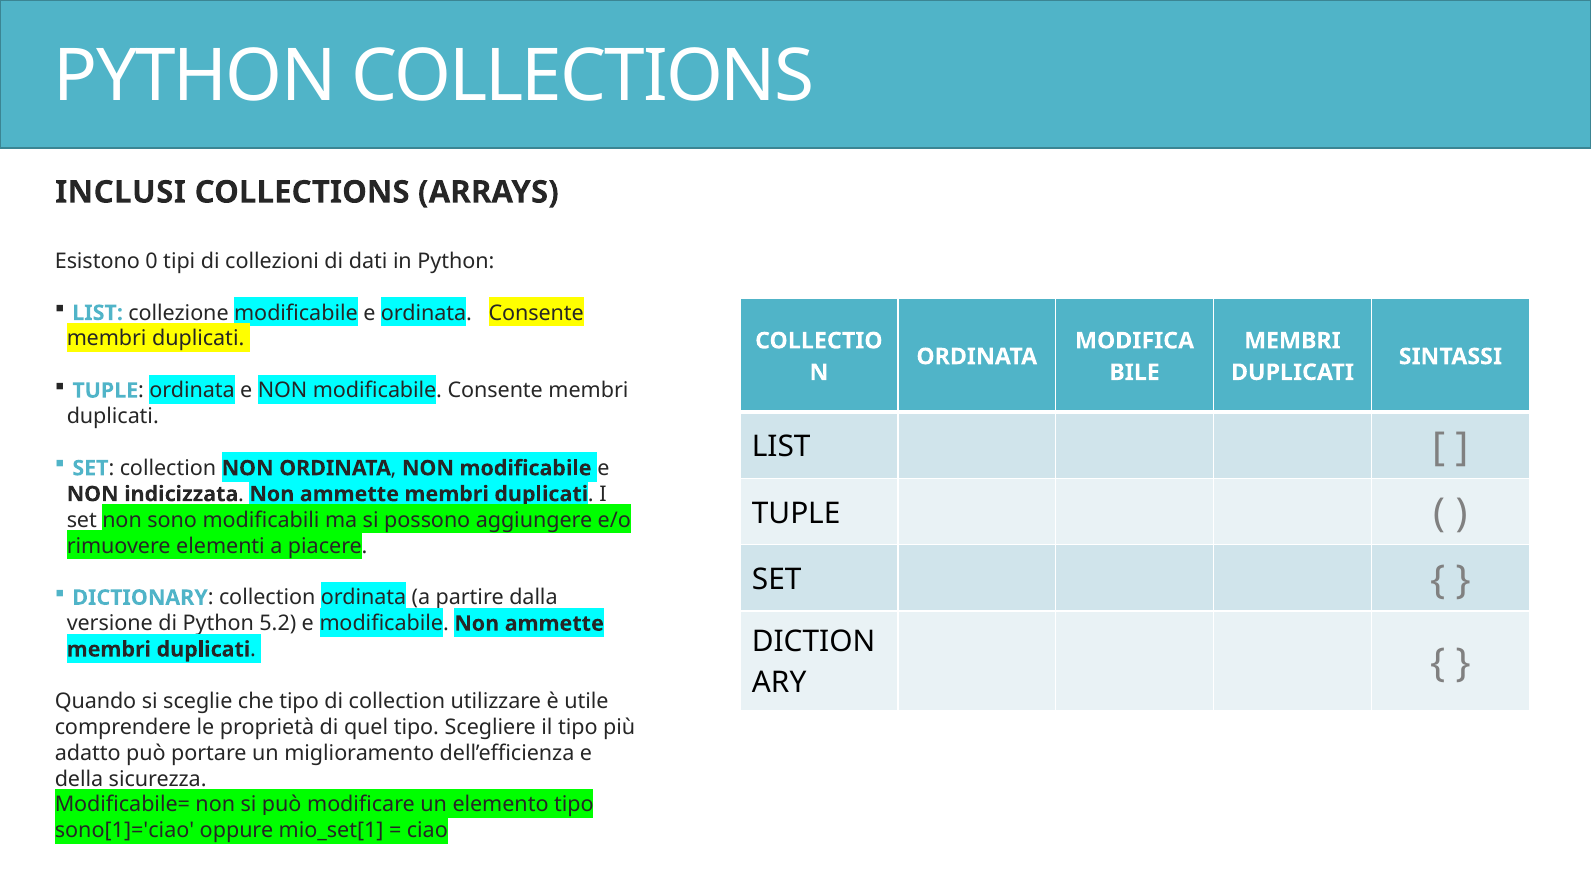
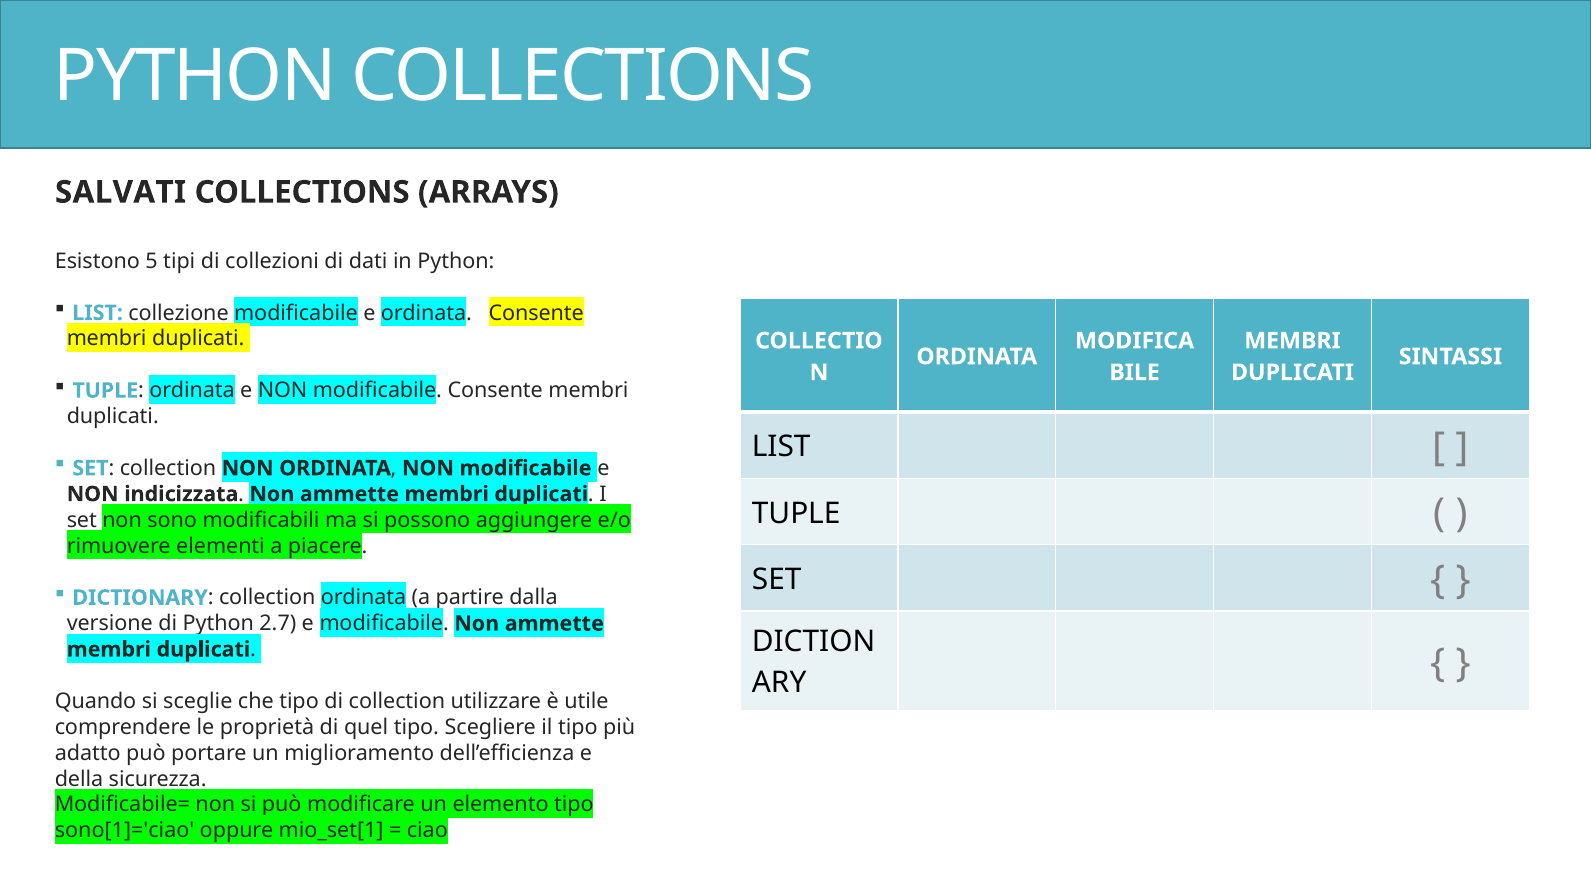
INCLUSI: INCLUSI -> SALVATI
0: 0 -> 5
5.2: 5.2 -> 2.7
